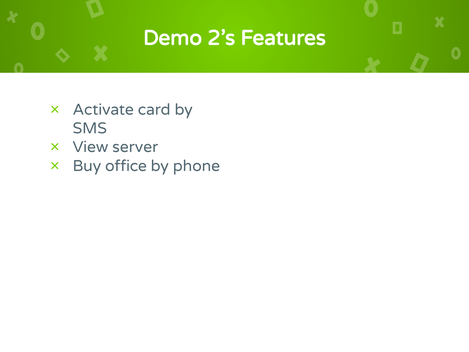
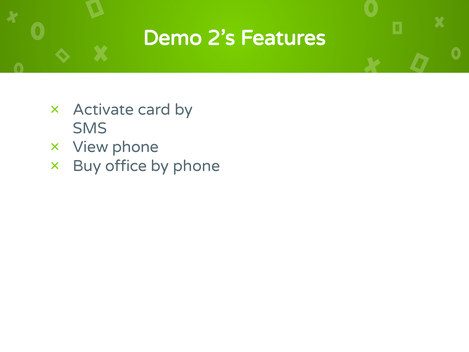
View server: server -> phone
